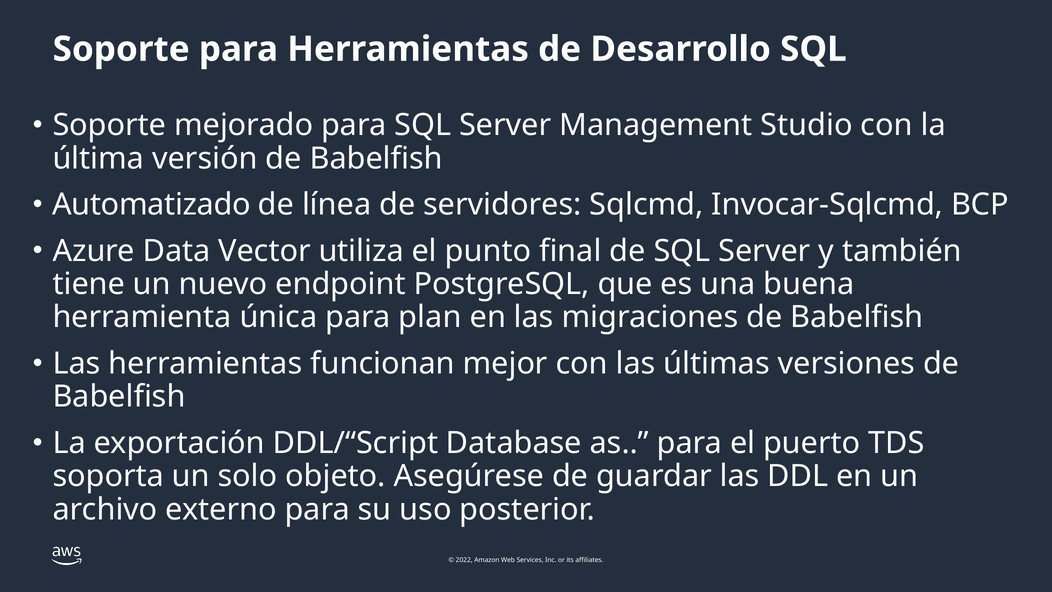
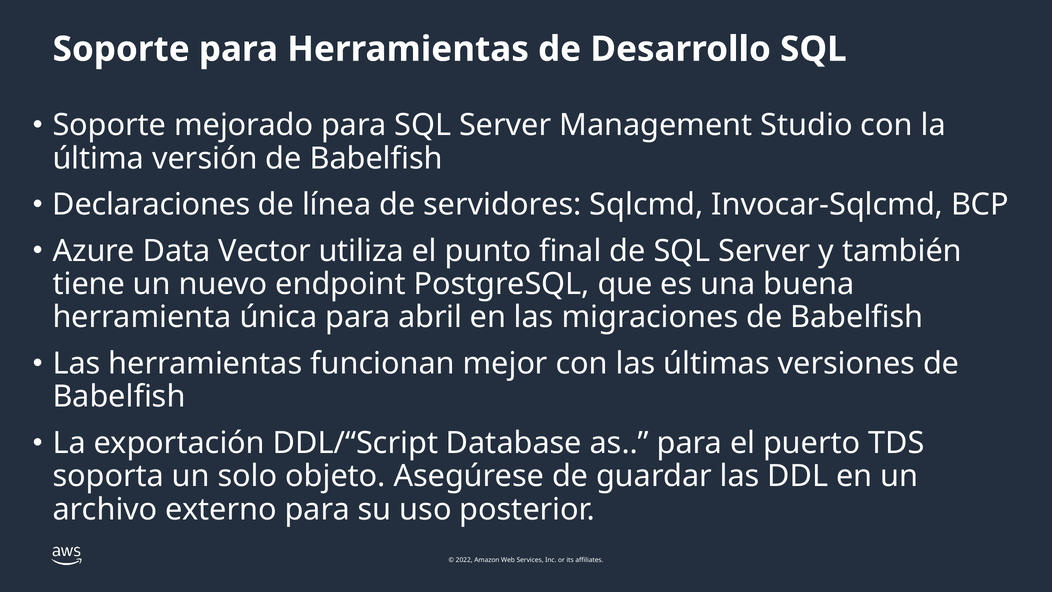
Automatizado: Automatizado -> Declaraciones
plan: plan -> abril
